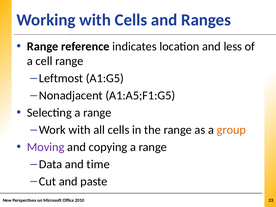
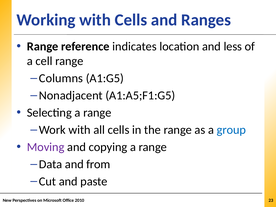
Leftmost: Leftmost -> Columns
group colour: orange -> blue
time: time -> from
